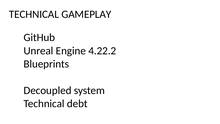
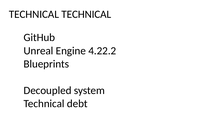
TECHNICAL GAMEPLAY: GAMEPLAY -> TECHNICAL
